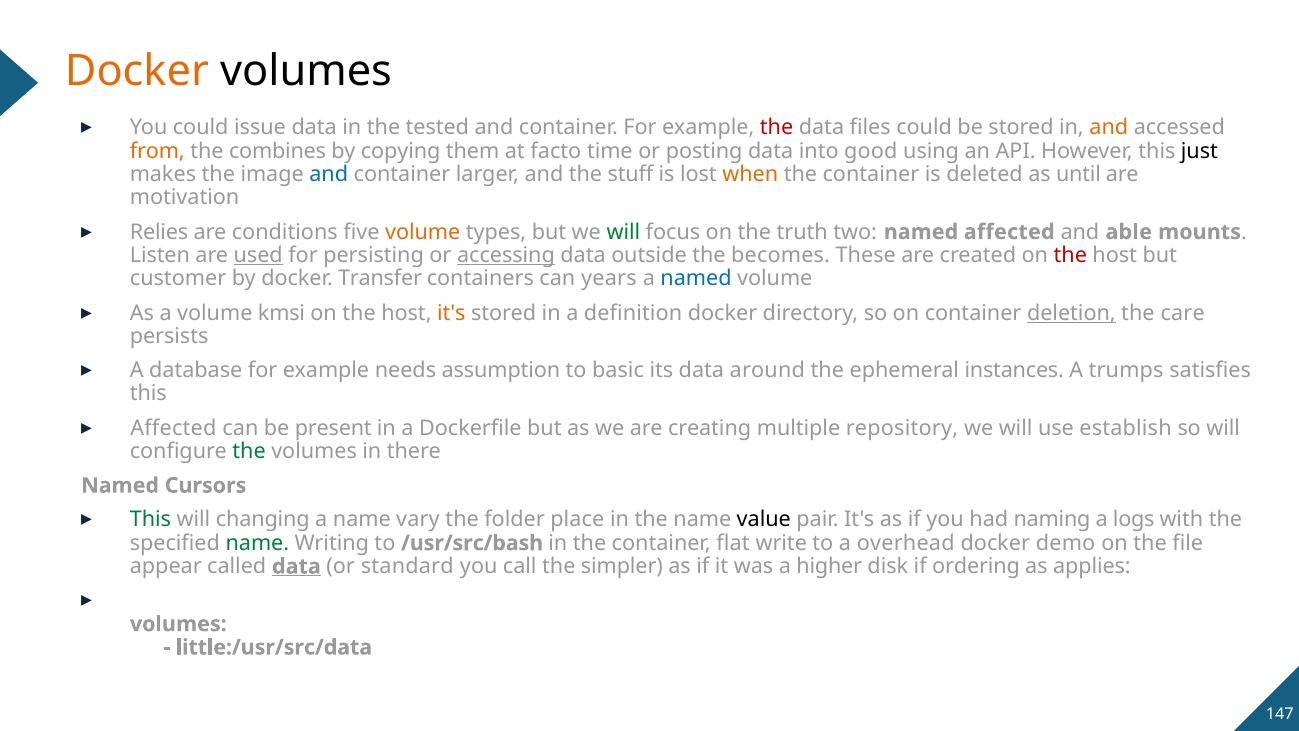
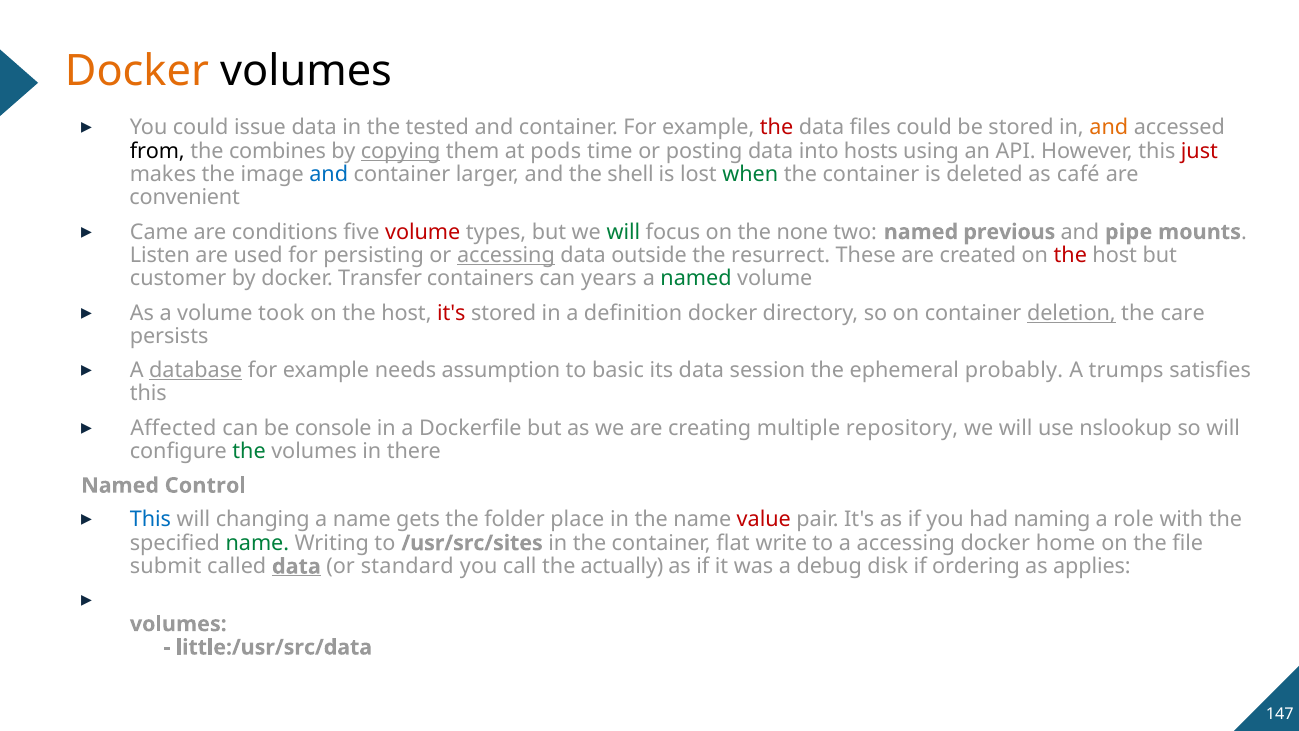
from colour: orange -> black
copying underline: none -> present
facto: facto -> pods
good: good -> hosts
just colour: black -> red
stuff: stuff -> shell
when colour: orange -> green
until: until -> café
motivation: motivation -> convenient
Relies: Relies -> Came
volume at (423, 232) colour: orange -> red
truth: truth -> none
named affected: affected -> previous
able: able -> pipe
used underline: present -> none
becomes: becomes -> resurrect
named at (696, 279) colour: blue -> green
kmsi: kmsi -> took
it's at (451, 313) colour: orange -> red
database underline: none -> present
around: around -> session
instances: instances -> probably
present: present -> console
establish: establish -> nslookup
Cursors: Cursors -> Control
This at (150, 520) colour: green -> blue
vary: vary -> gets
value colour: black -> red
logs: logs -> role
/usr/src/bash: /usr/src/bash -> /usr/src/sites
a overhead: overhead -> accessing
demo: demo -> home
appear: appear -> submit
simpler: simpler -> actually
higher: higher -> debug
